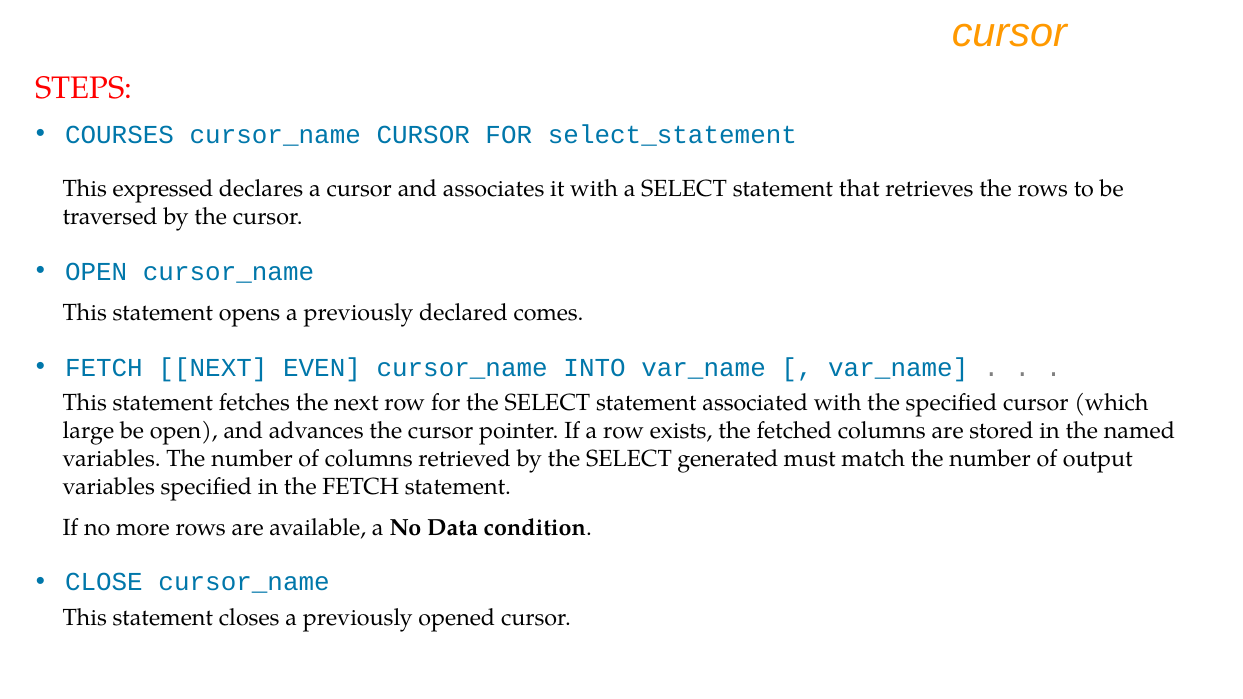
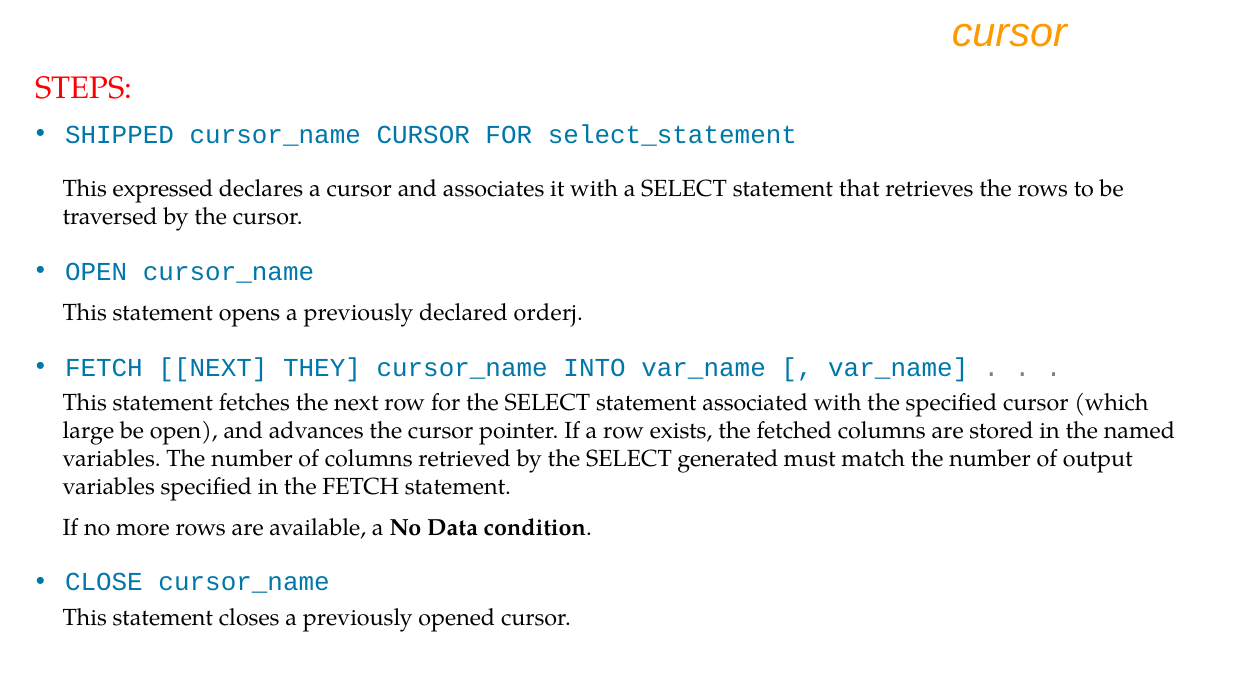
COURSES: COURSES -> SHIPPED
comes: comes -> orderj
EVEN: EVEN -> THEY
